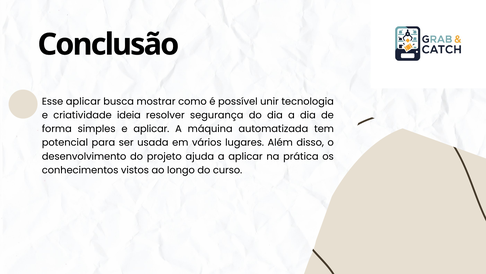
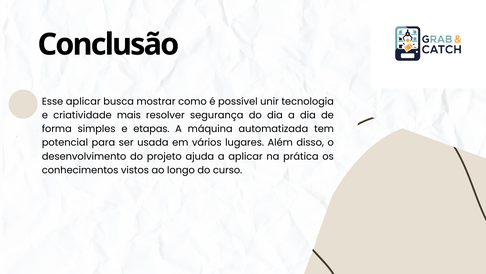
ideia: ideia -> mais
e aplicar: aplicar -> etapas
